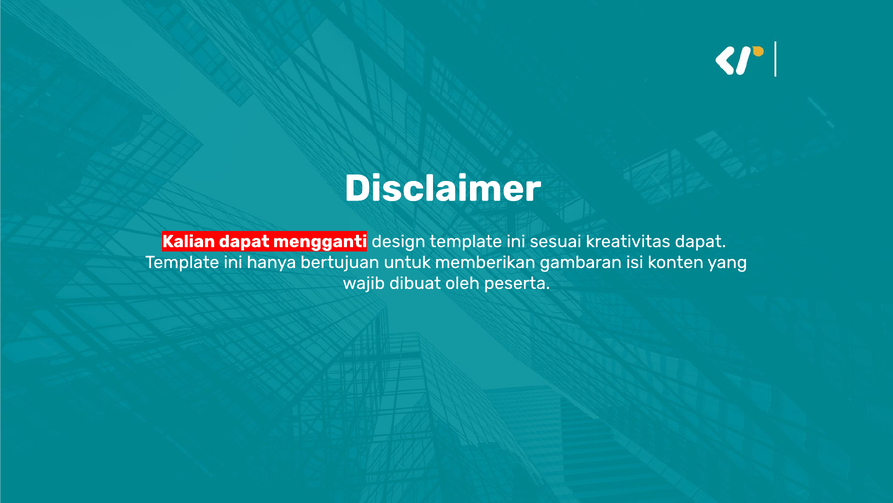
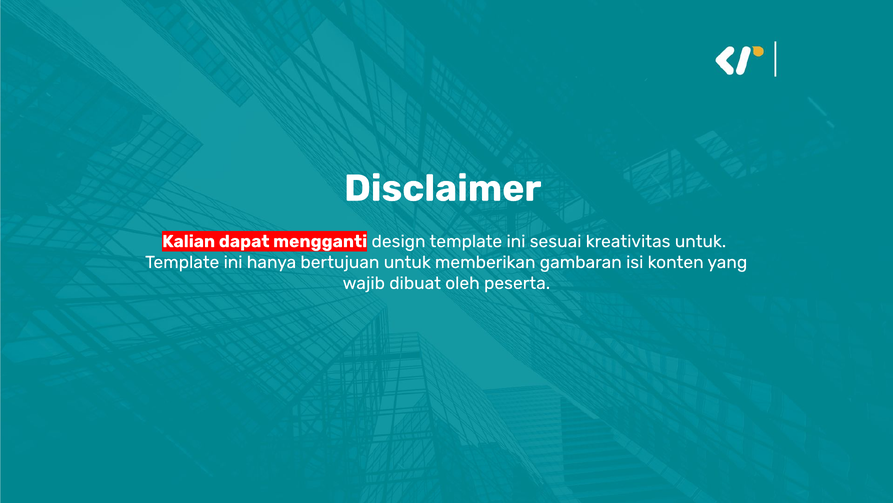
kreativitas dapat: dapat -> untuk
